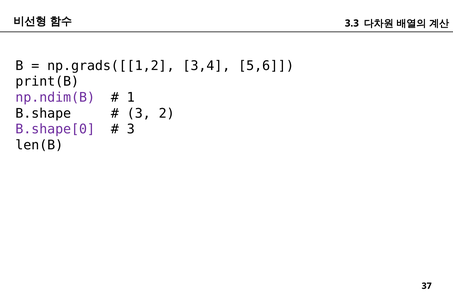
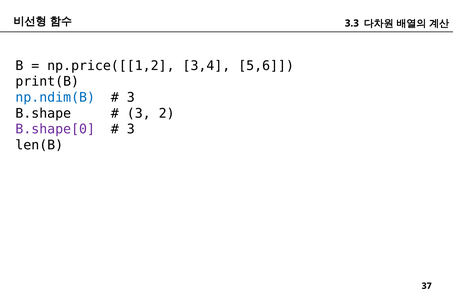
np.grads([[1,2: np.grads([[1,2 -> np.price([[1,2
np.ndim(B colour: purple -> blue
1 at (131, 97): 1 -> 3
